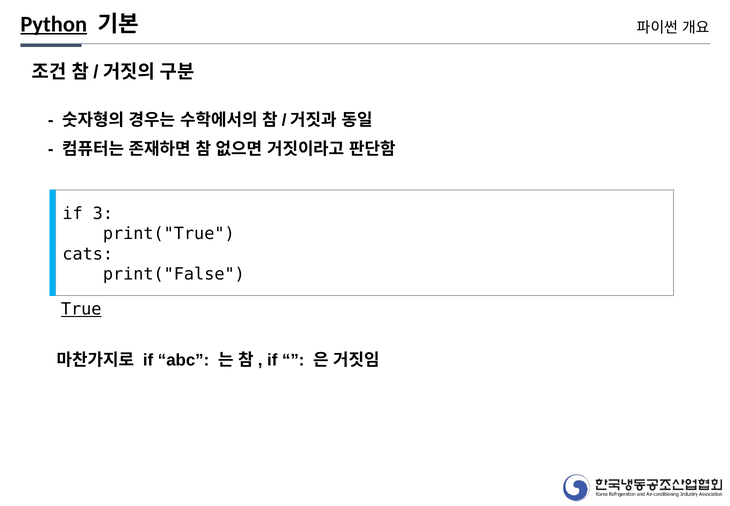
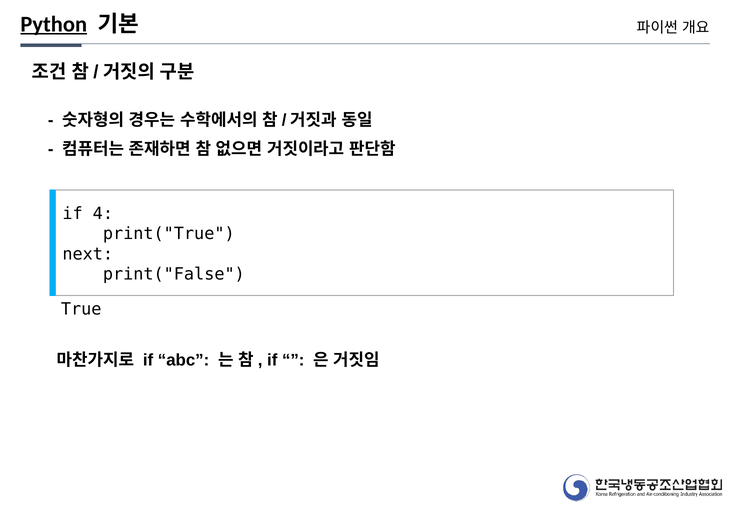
3: 3 -> 4
cats: cats -> next
True underline: present -> none
